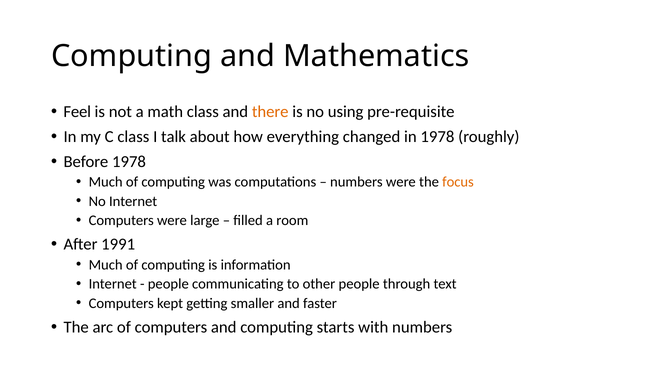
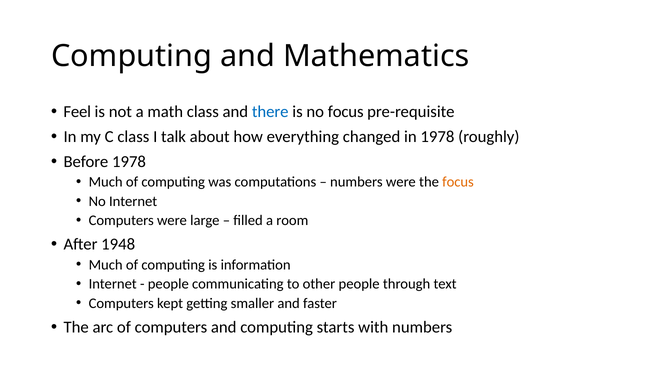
there colour: orange -> blue
no using: using -> focus
1991: 1991 -> 1948
